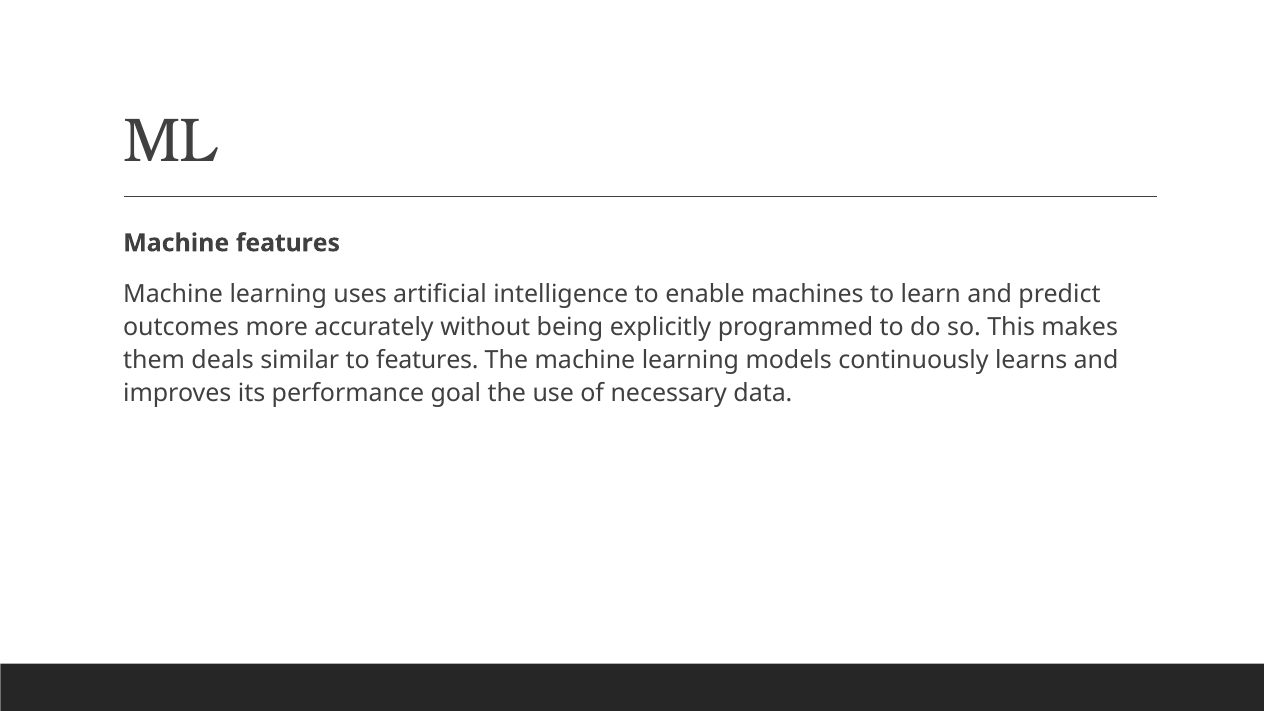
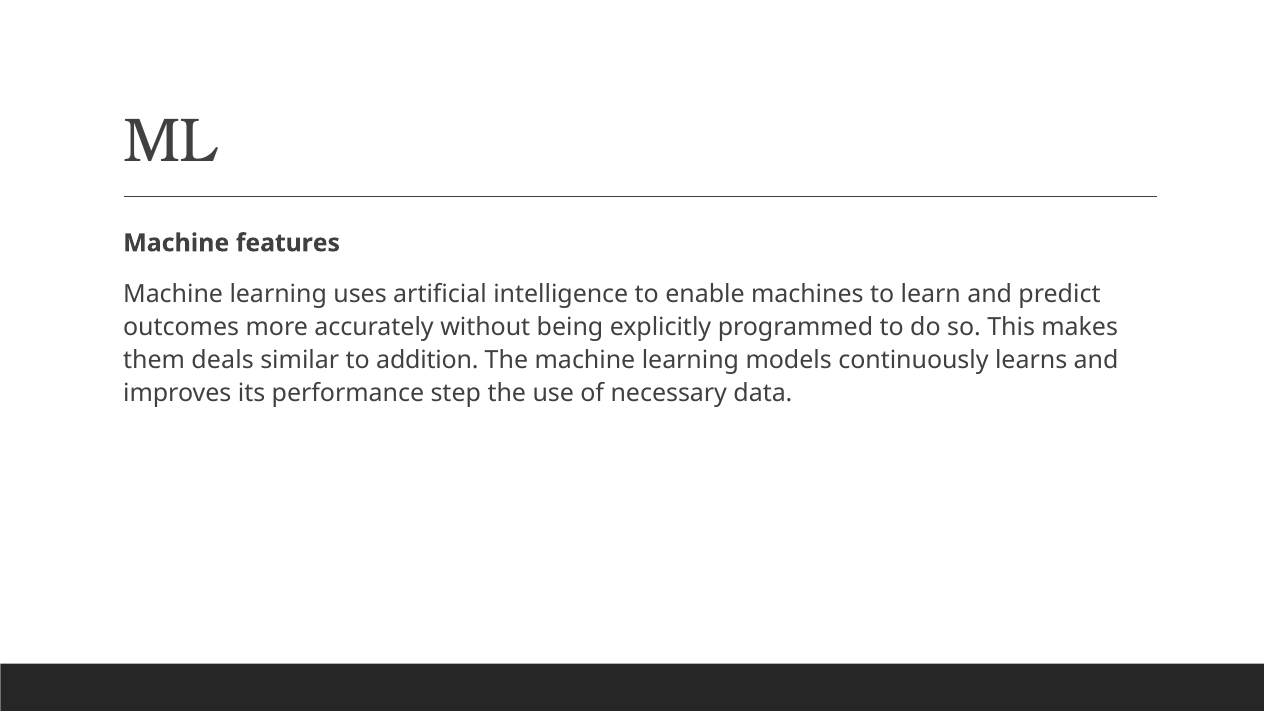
to features: features -> addition
goal: goal -> step
